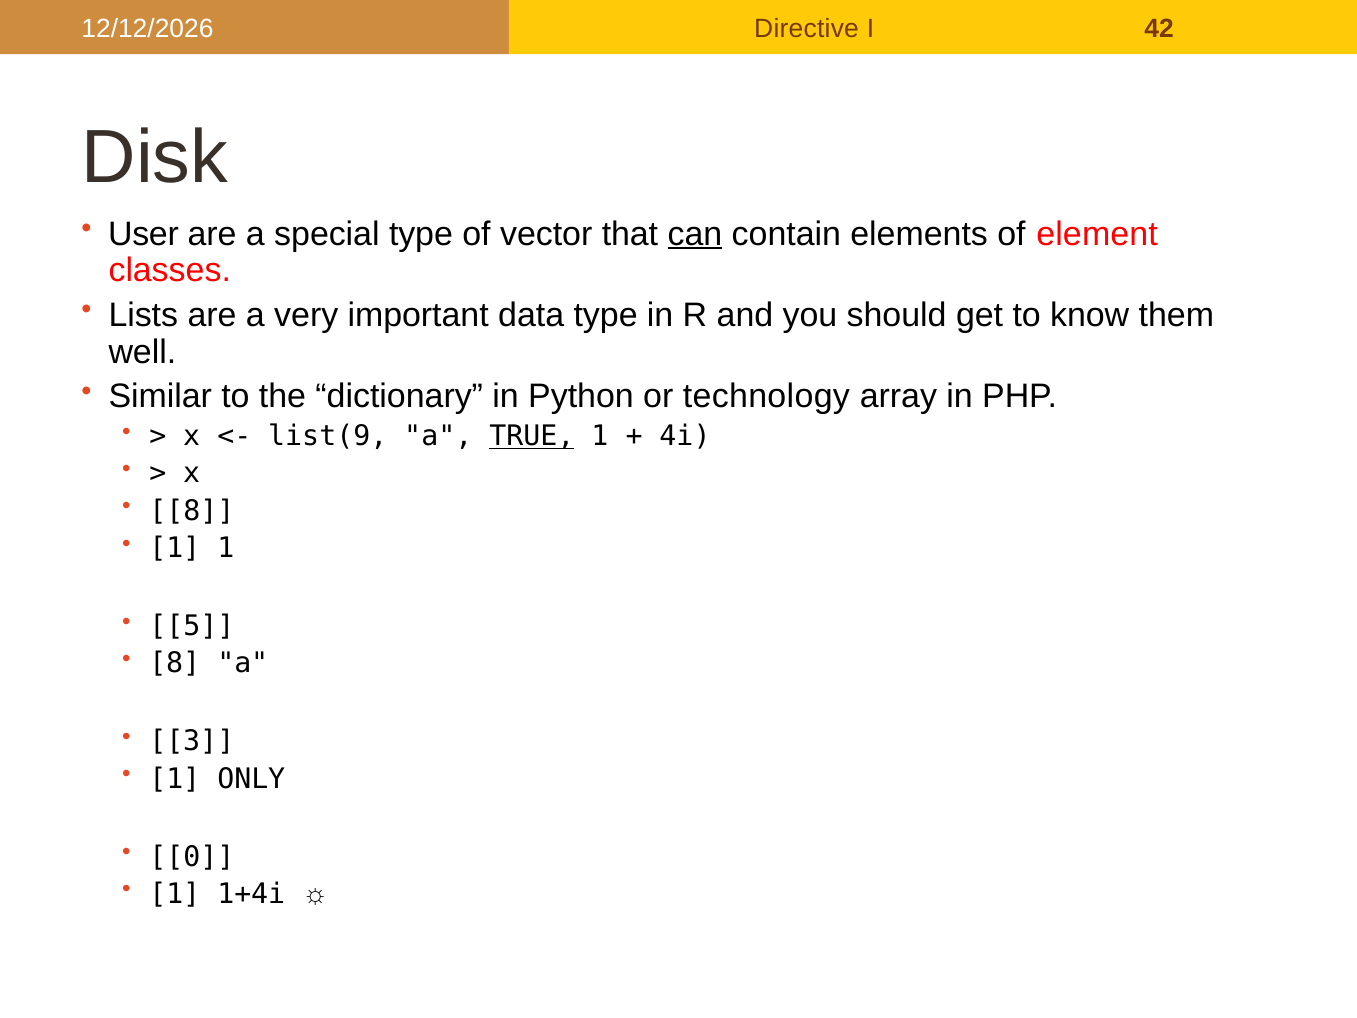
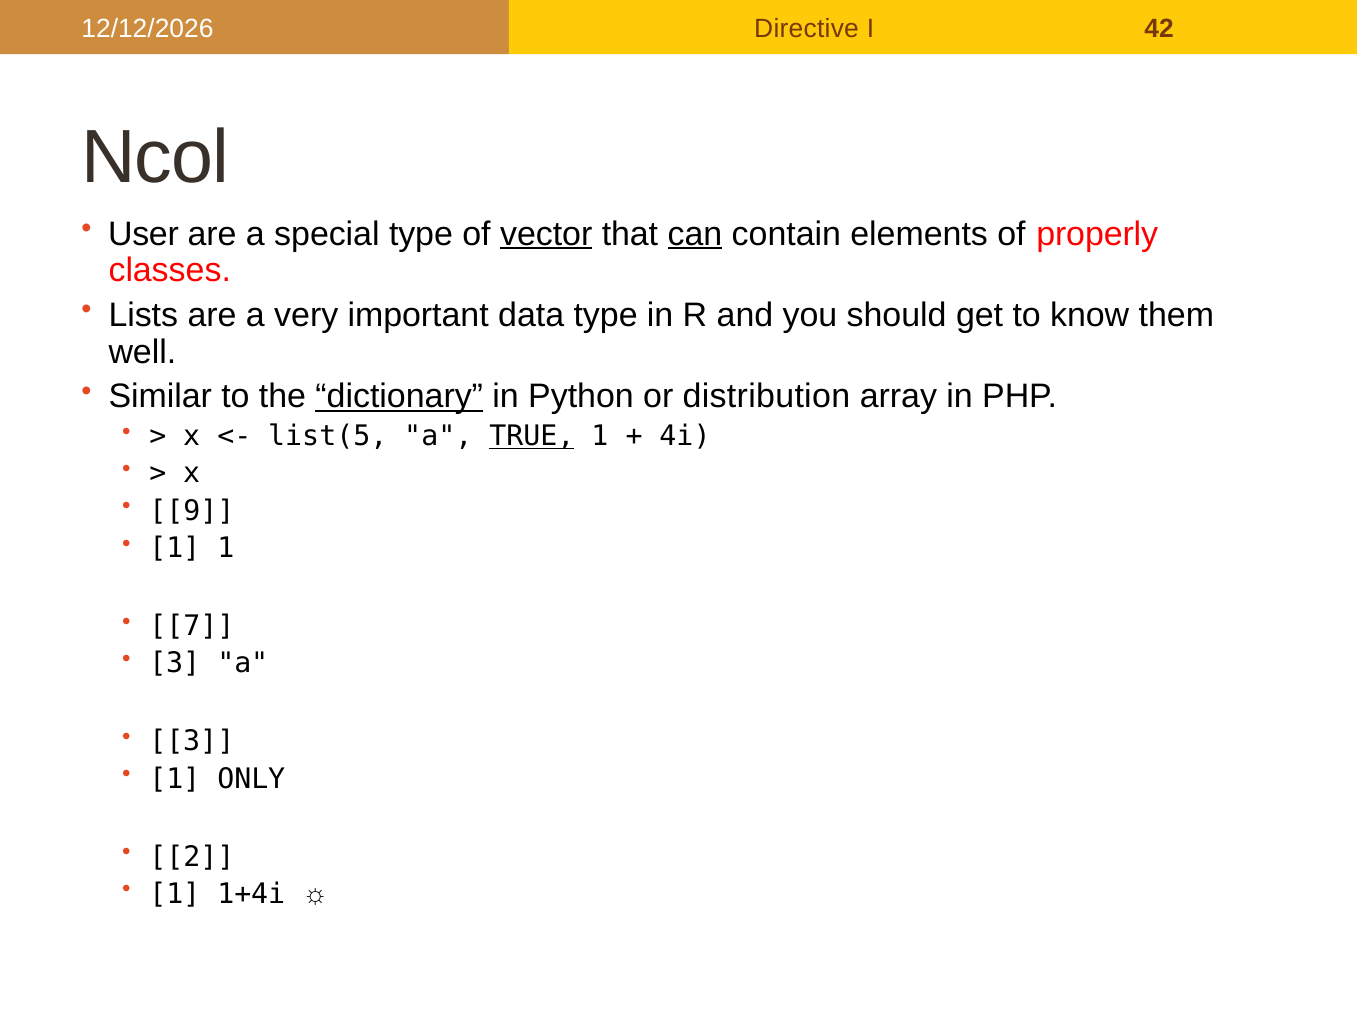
Disk: Disk -> Ncol
vector underline: none -> present
element: element -> properly
dictionary underline: none -> present
technology: technology -> distribution
list(9: list(9 -> list(5
8 at (192, 511): 8 -> 9
5: 5 -> 7
8 at (175, 663): 8 -> 3
0: 0 -> 2
